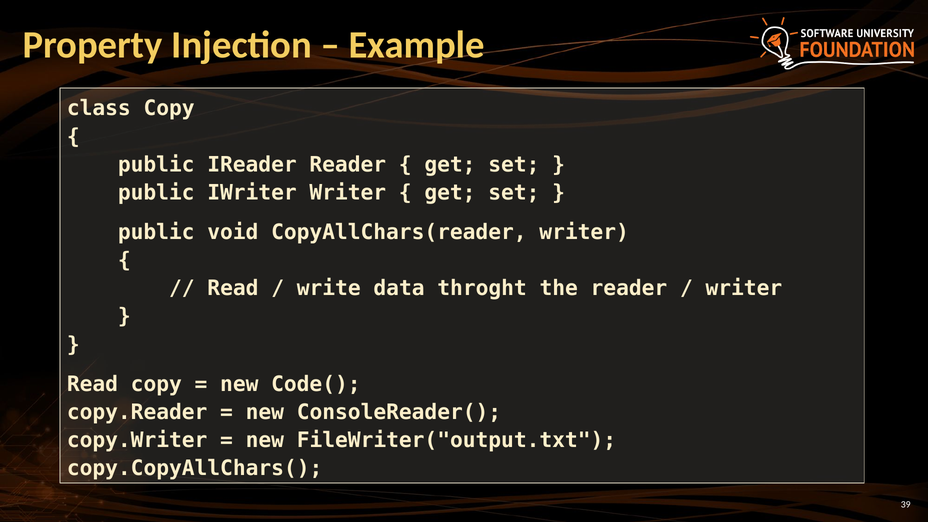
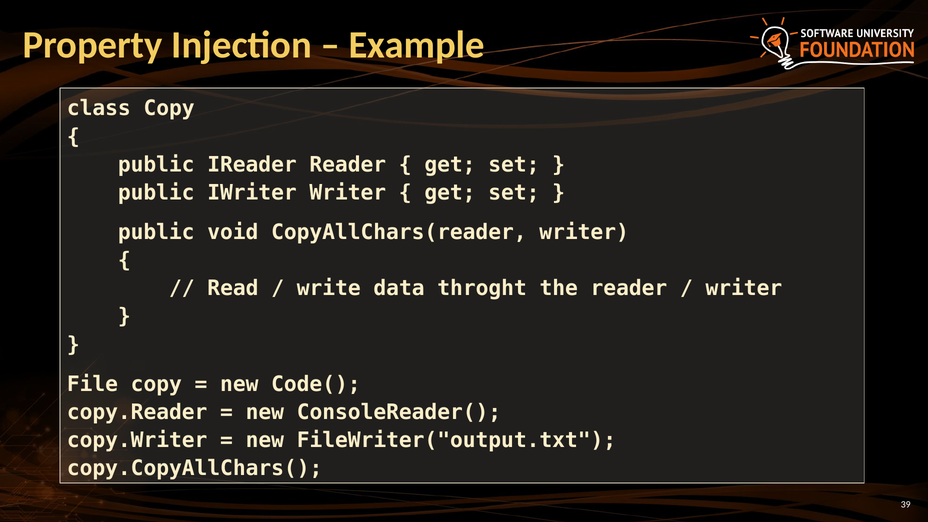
Read at (92, 384): Read -> File
